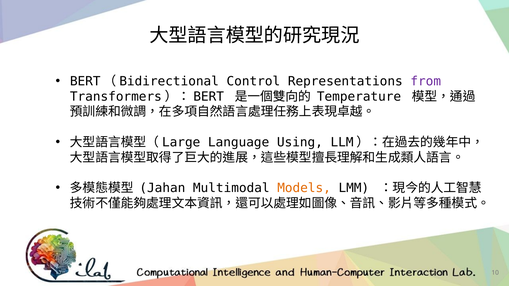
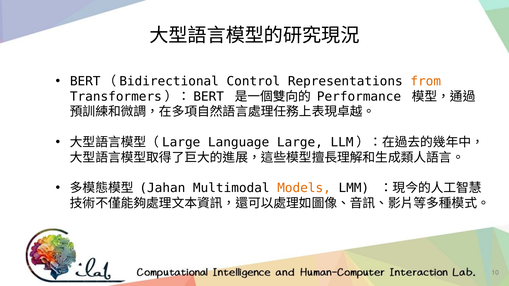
from colour: purple -> orange
Temperature: Temperature -> Performance
Using: Using -> Large
